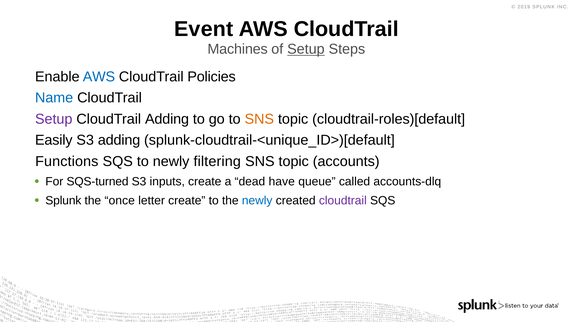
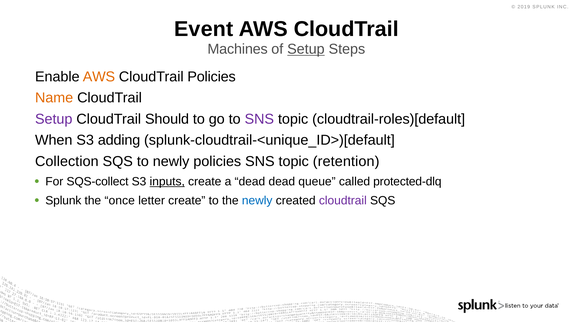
AWS at (99, 77) colour: blue -> orange
Name colour: blue -> orange
CloudTrail Adding: Adding -> Should
SNS at (259, 119) colour: orange -> purple
Easily: Easily -> When
Functions: Functions -> Collection
newly filtering: filtering -> policies
accounts: accounts -> retention
SQS-turned: SQS-turned -> SQS-collect
inputs underline: none -> present
dead have: have -> dead
accounts-dlq: accounts-dlq -> protected-dlq
